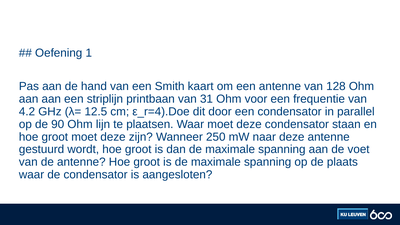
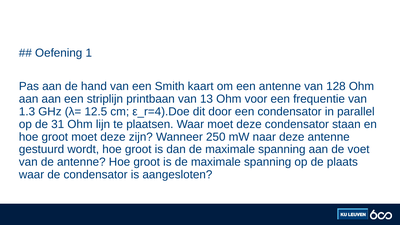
31: 31 -> 13
4.2: 4.2 -> 1.3
90: 90 -> 31
